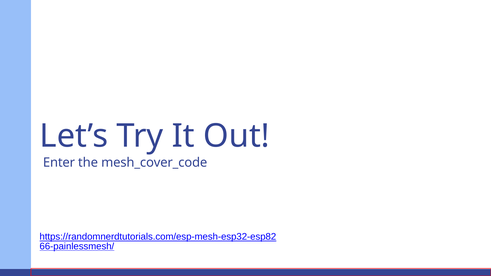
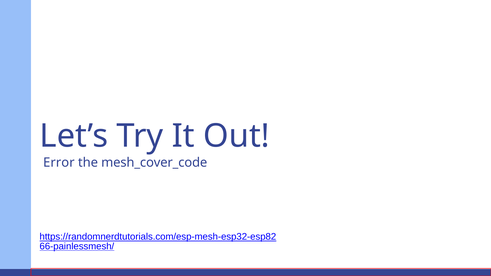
Enter: Enter -> Error
